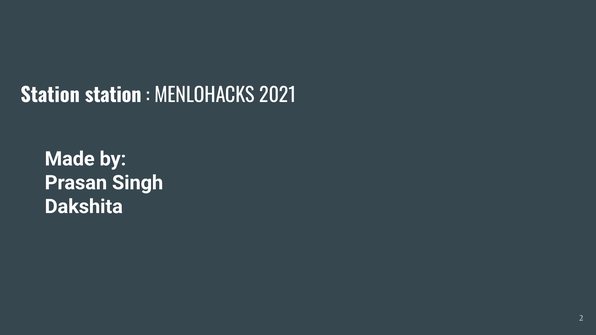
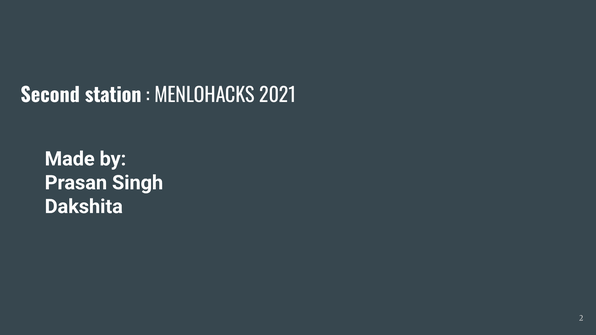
Station at (50, 96): Station -> Second
